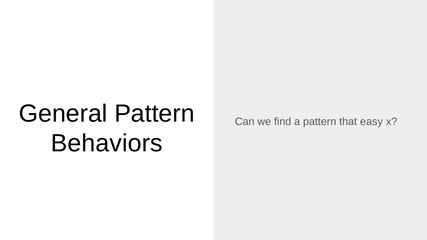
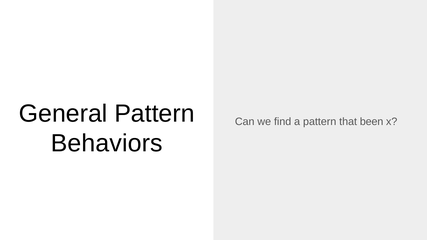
easy: easy -> been
